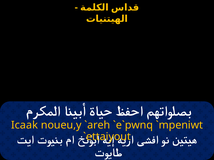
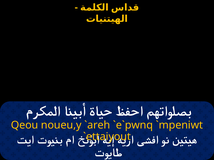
Icaak: Icaak -> Qeou
